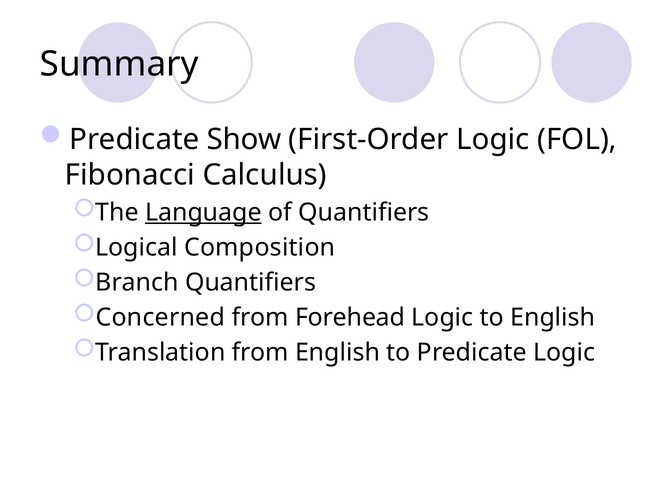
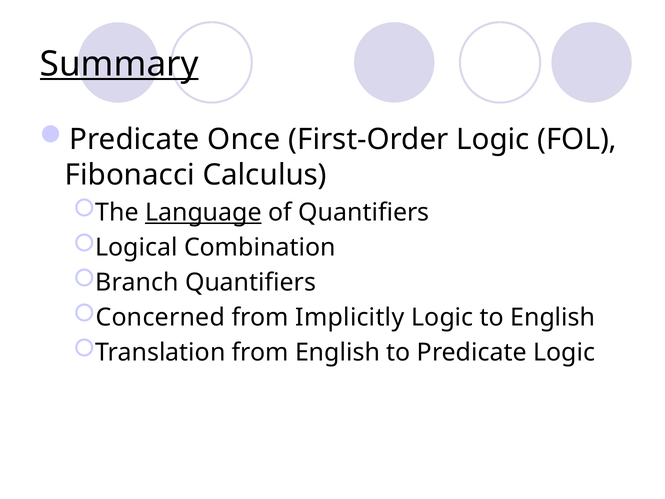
Summary underline: none -> present
Show: Show -> Once
Composition: Composition -> Combination
Forehead: Forehead -> Implicitly
